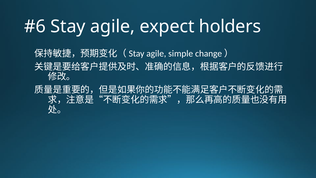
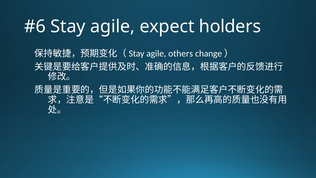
simple: simple -> others
